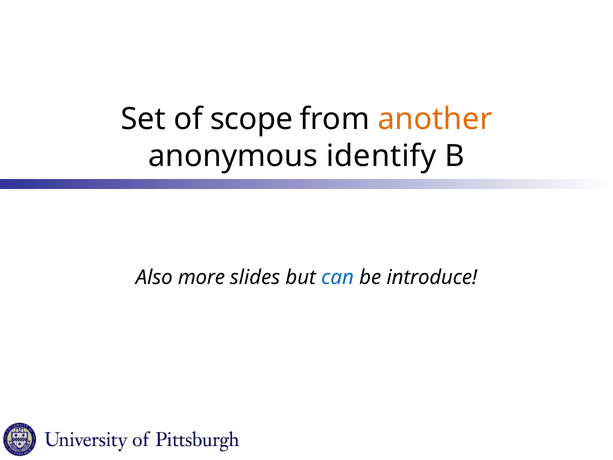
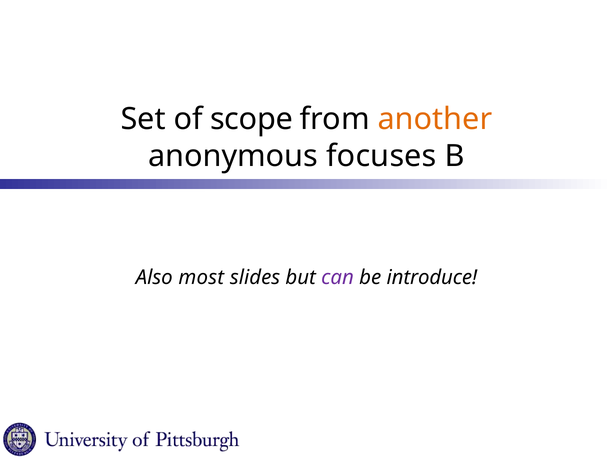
identify: identify -> focuses
more: more -> most
can colour: blue -> purple
